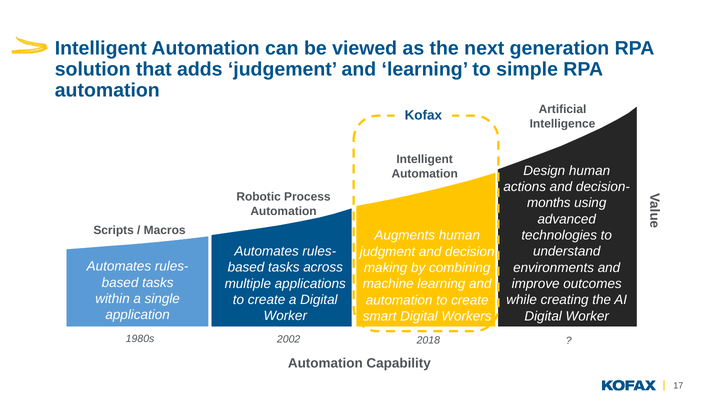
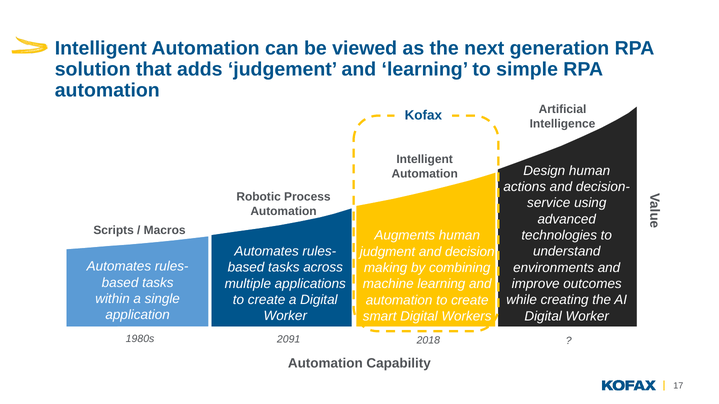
months: months -> service
2002: 2002 -> 2091
